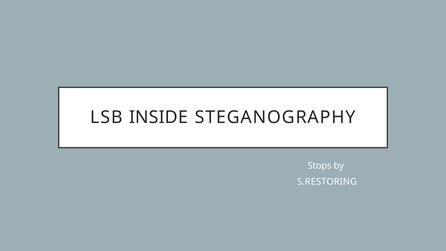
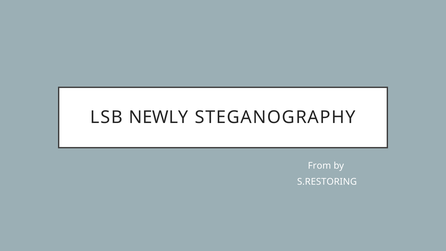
INSIDE: INSIDE -> NEWLY
Stops: Stops -> From
